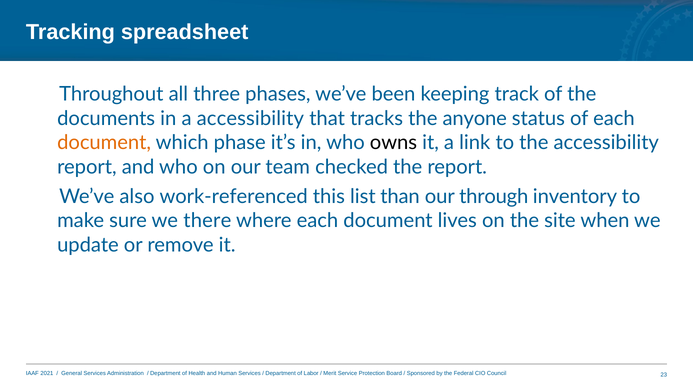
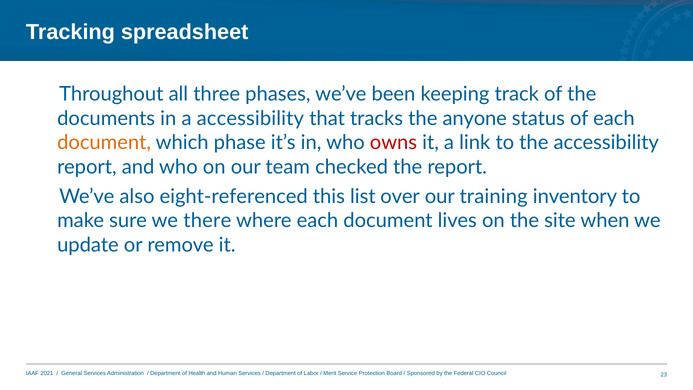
owns colour: black -> red
work-referenced: work-referenced -> eight-referenced
than: than -> over
through: through -> training
